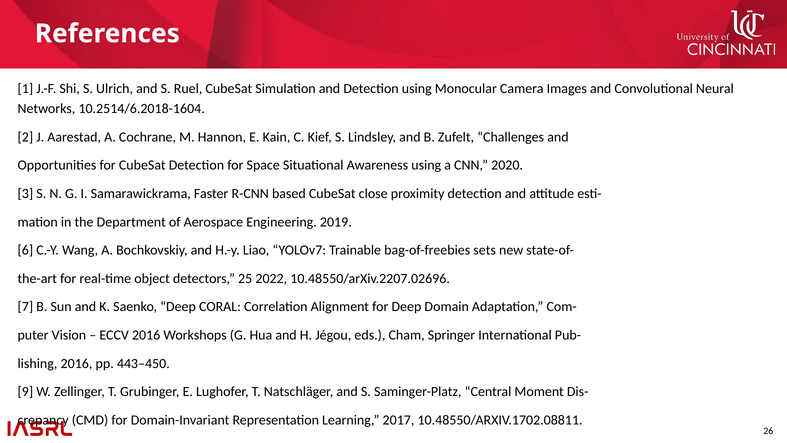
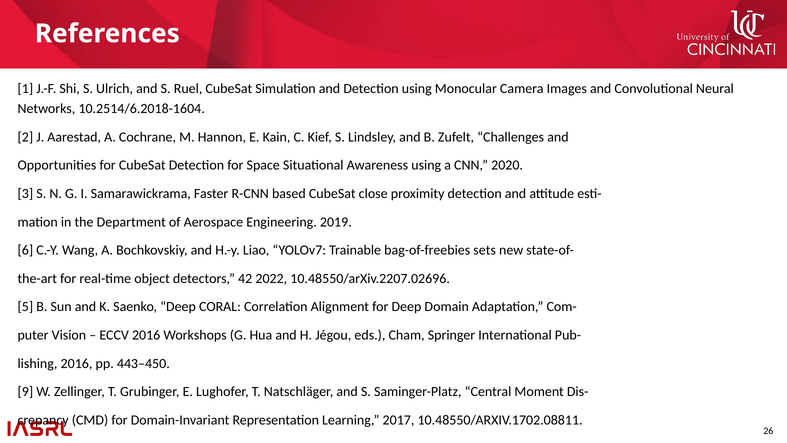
25: 25 -> 42
7: 7 -> 5
